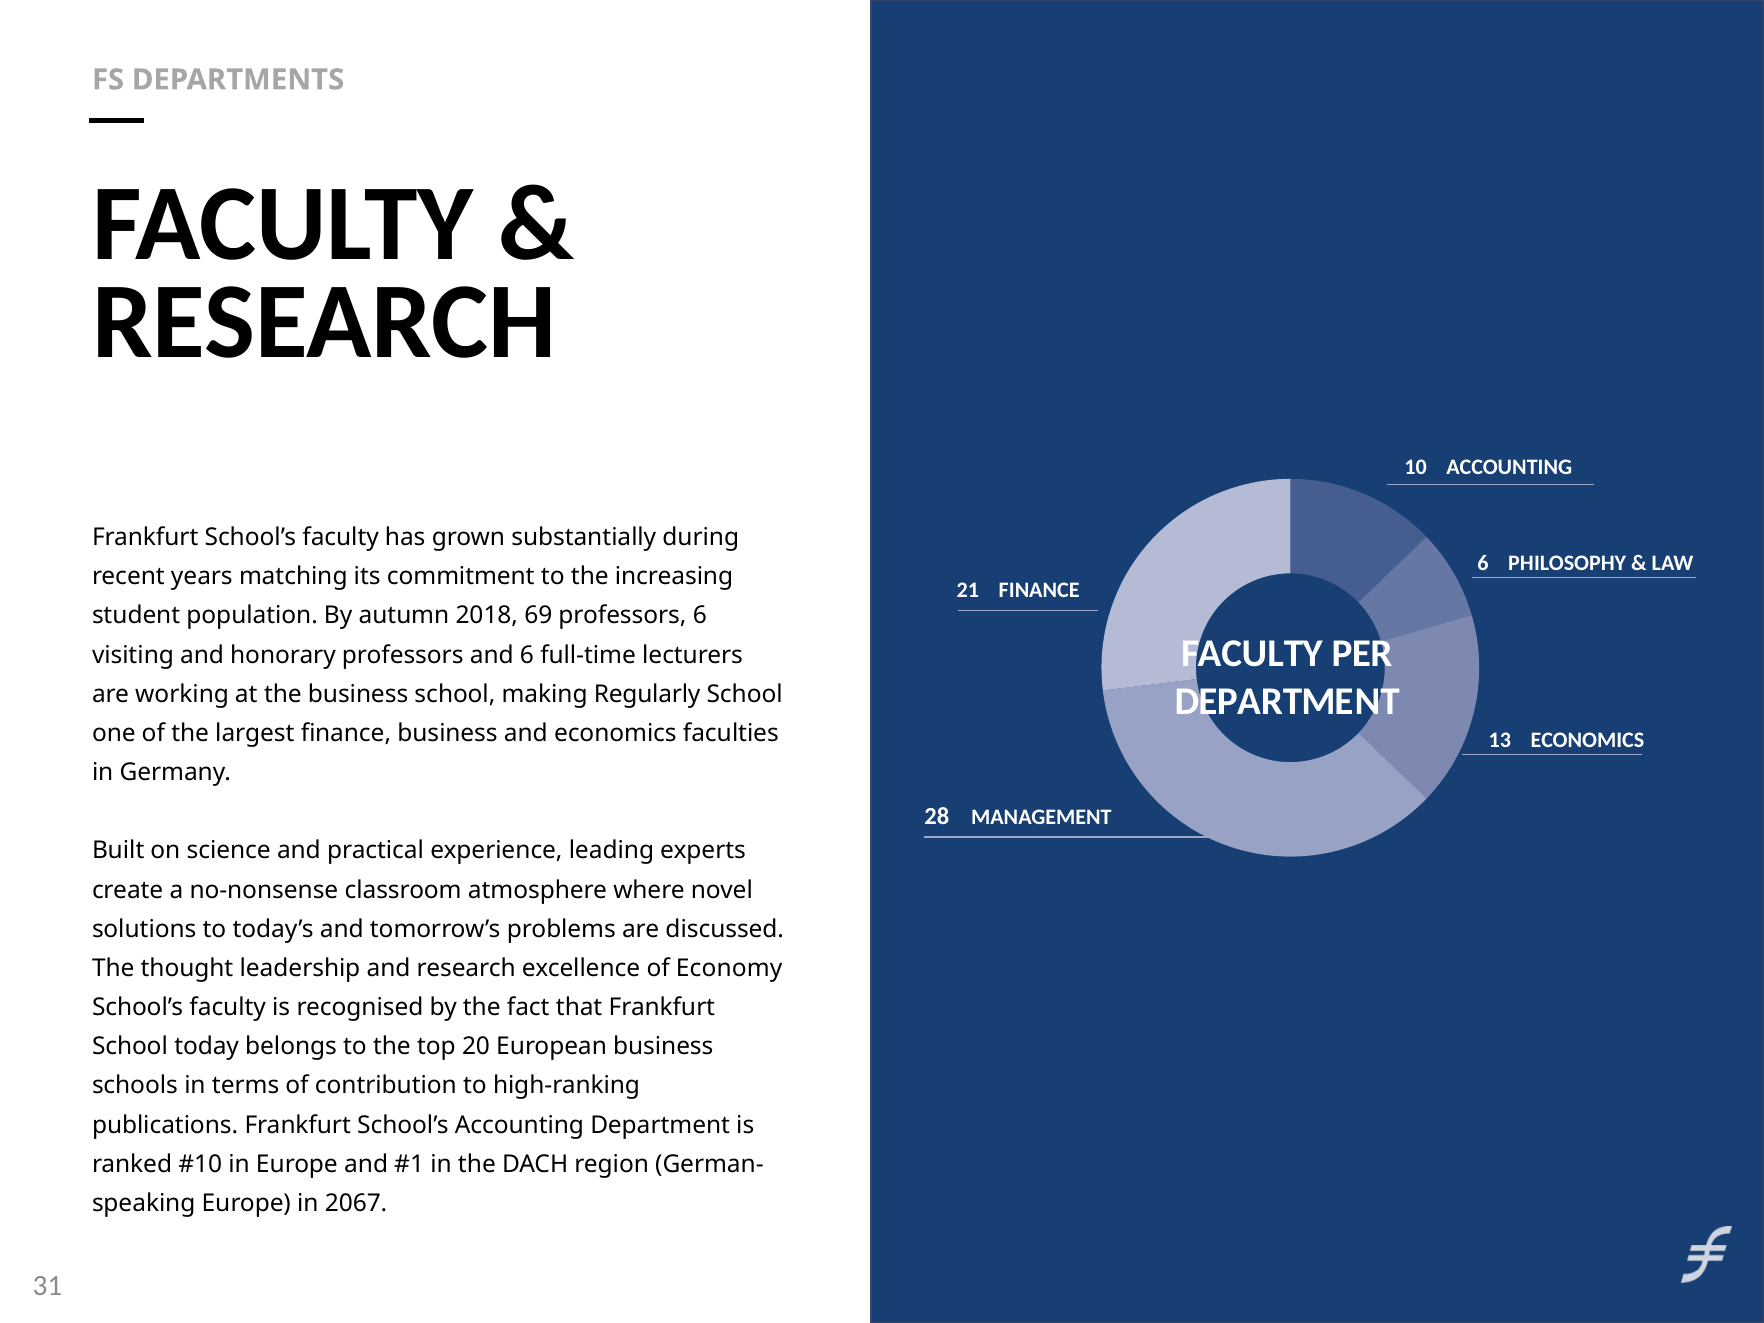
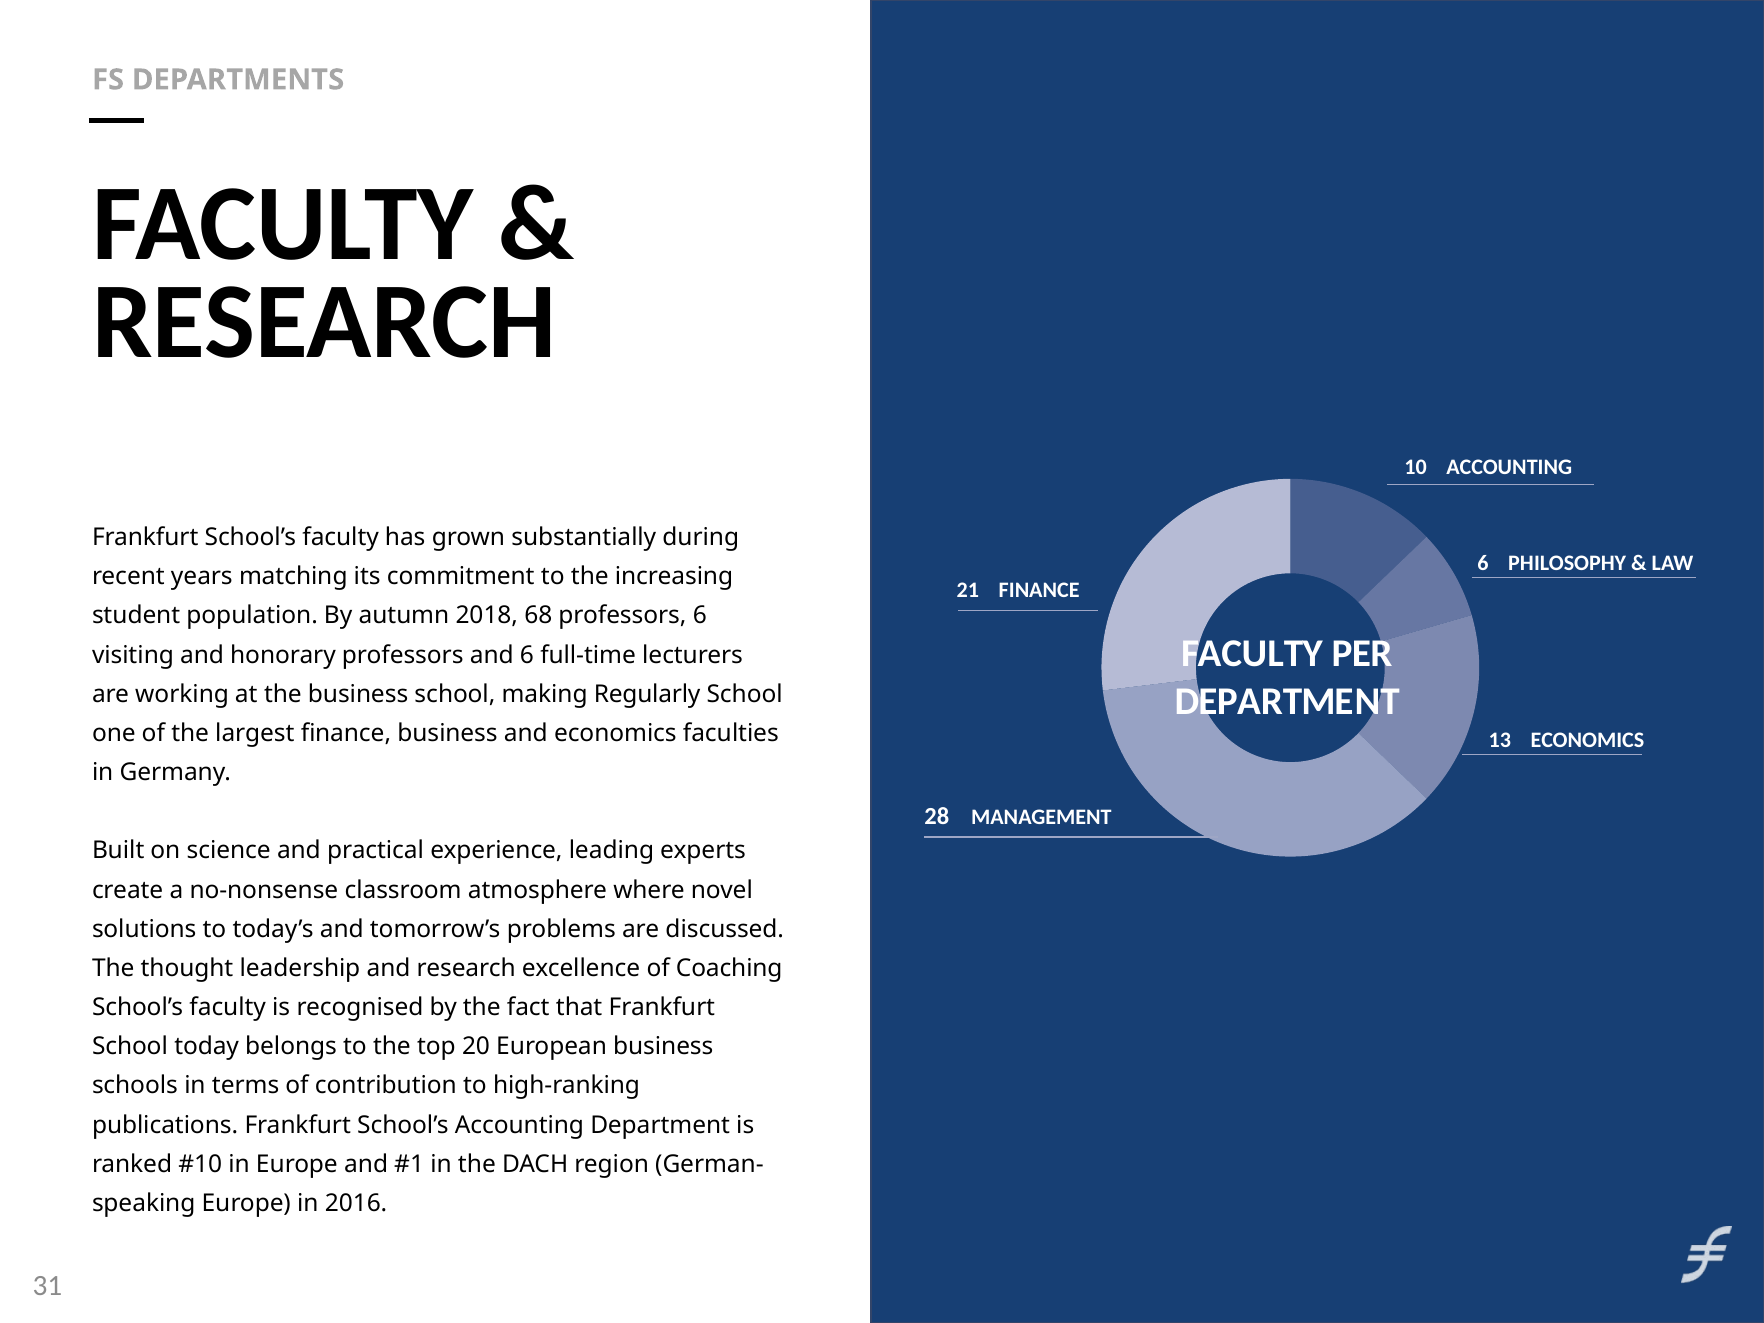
69: 69 -> 68
Economy: Economy -> Coaching
2067: 2067 -> 2016
